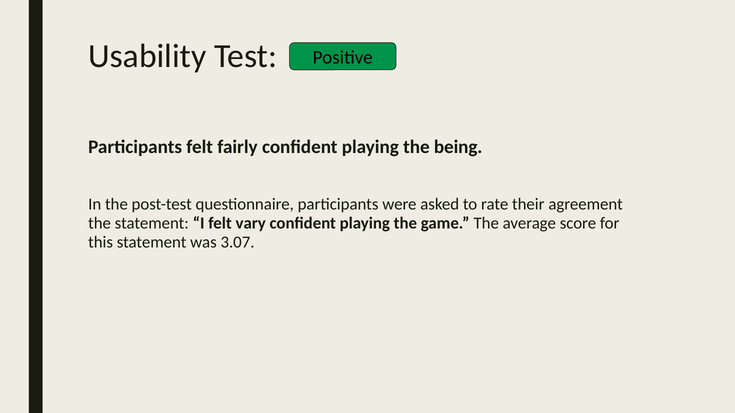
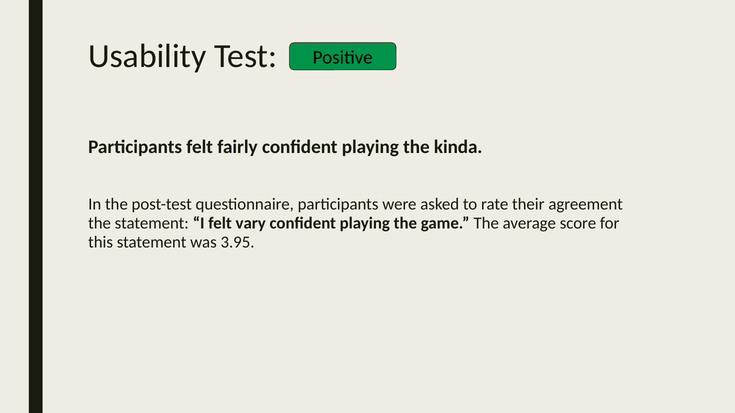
being: being -> kinda
3.07: 3.07 -> 3.95
